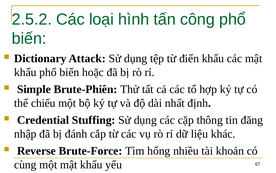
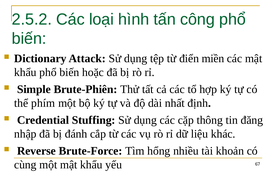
điển khẩu: khẩu -> miền
chiếu: chiếu -> phím
